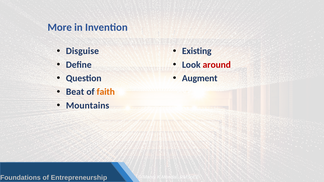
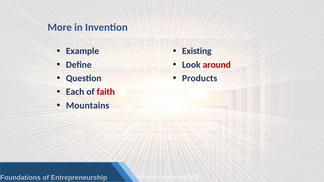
Disguise: Disguise -> Example
Augment: Augment -> Products
Beat: Beat -> Each
faith colour: orange -> red
